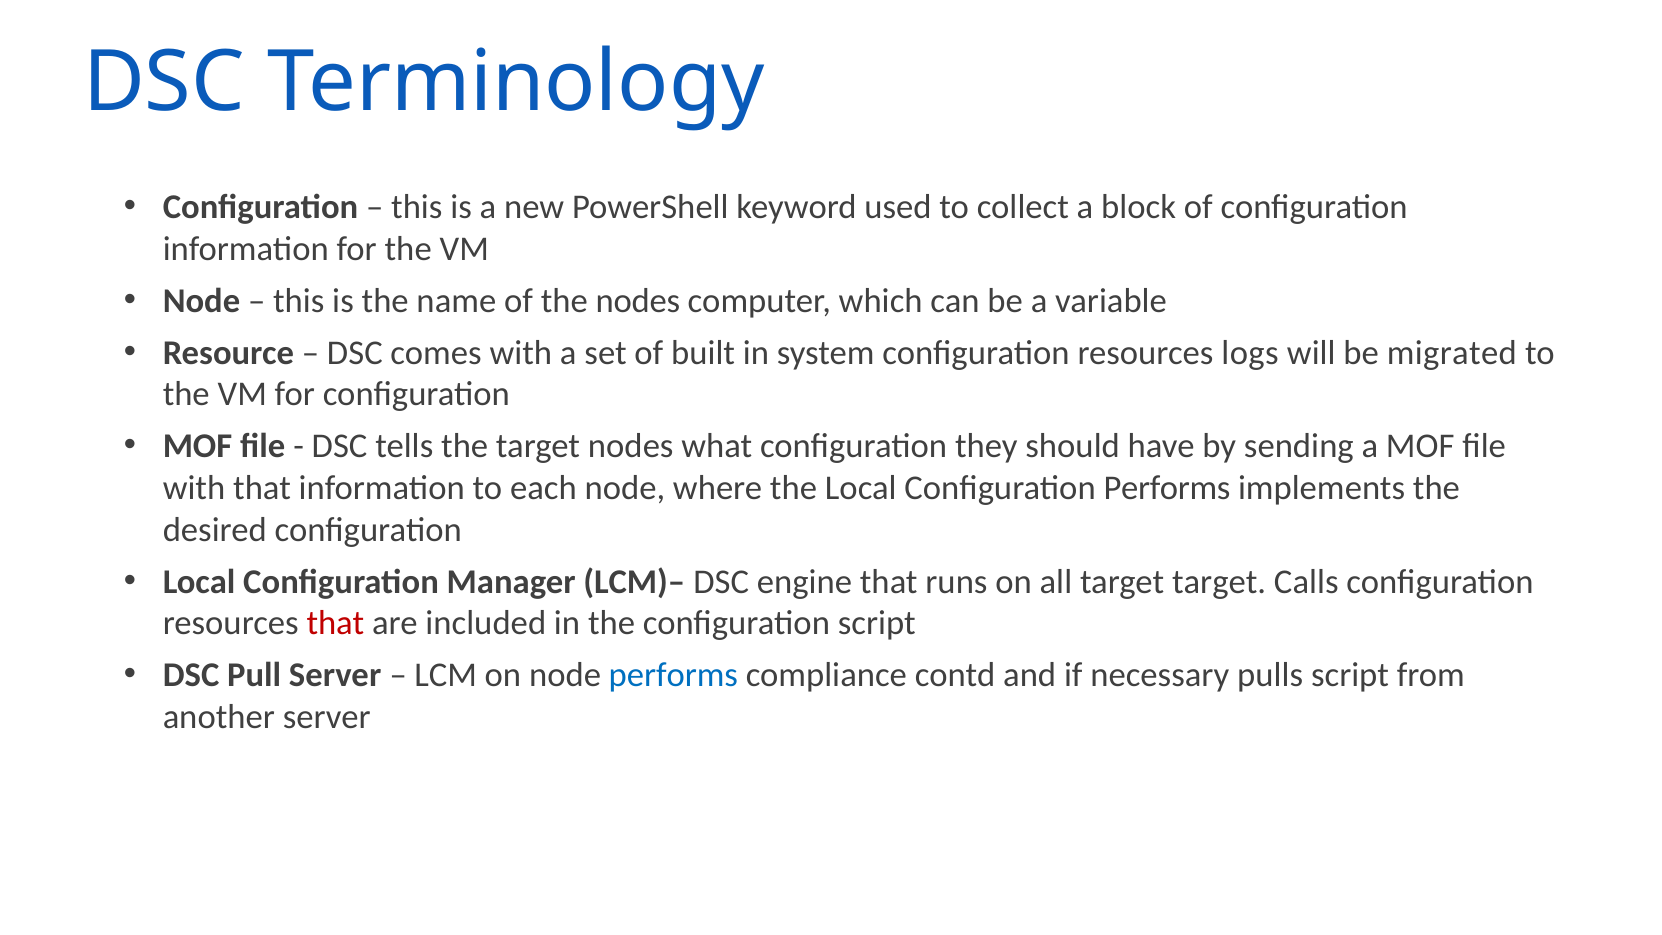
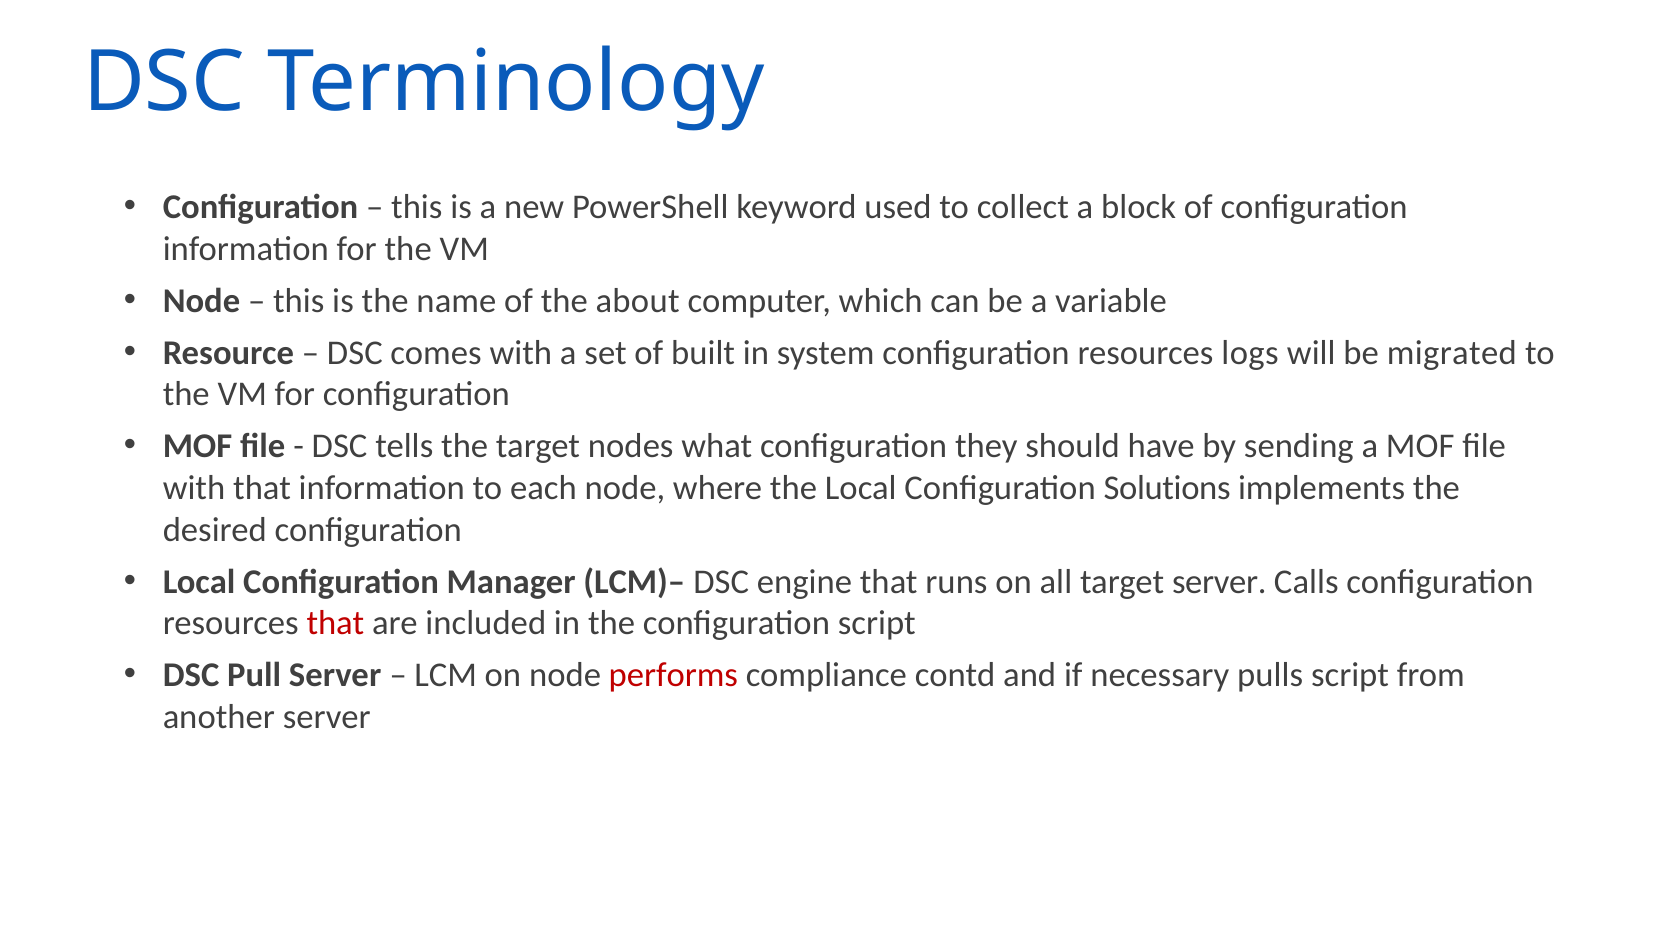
the nodes: nodes -> about
Configuration Performs: Performs -> Solutions
target target: target -> server
performs at (673, 675) colour: blue -> red
